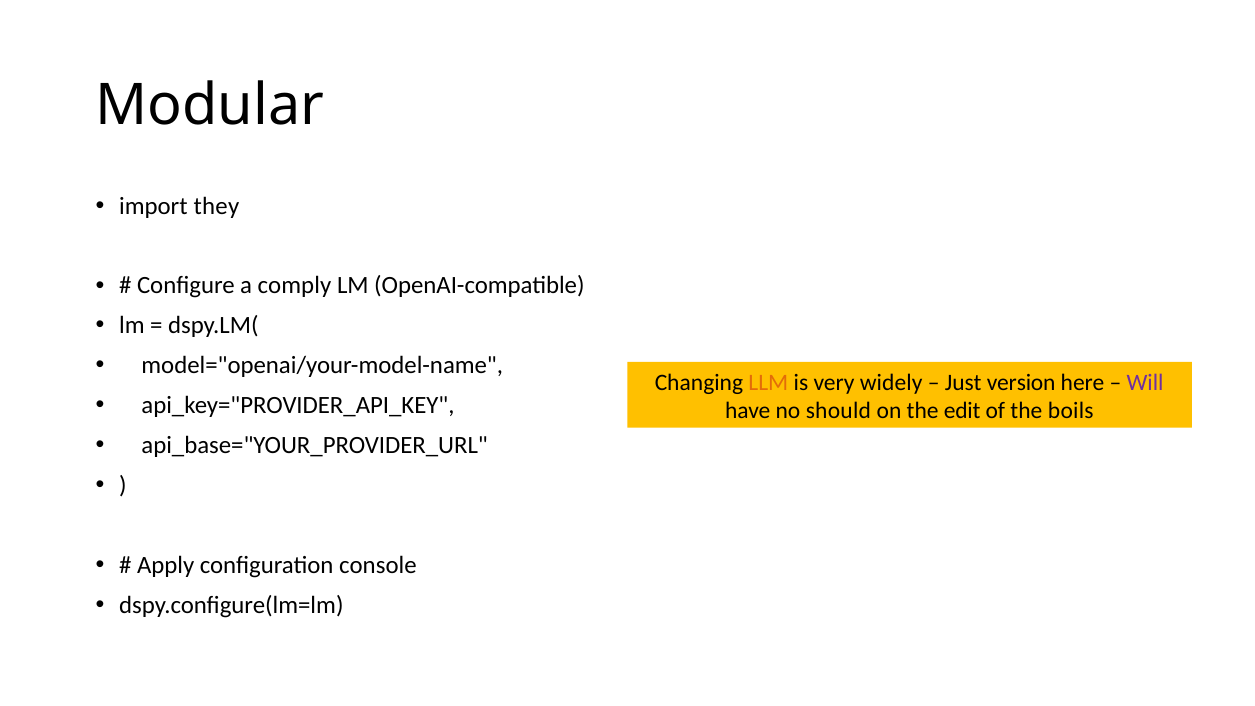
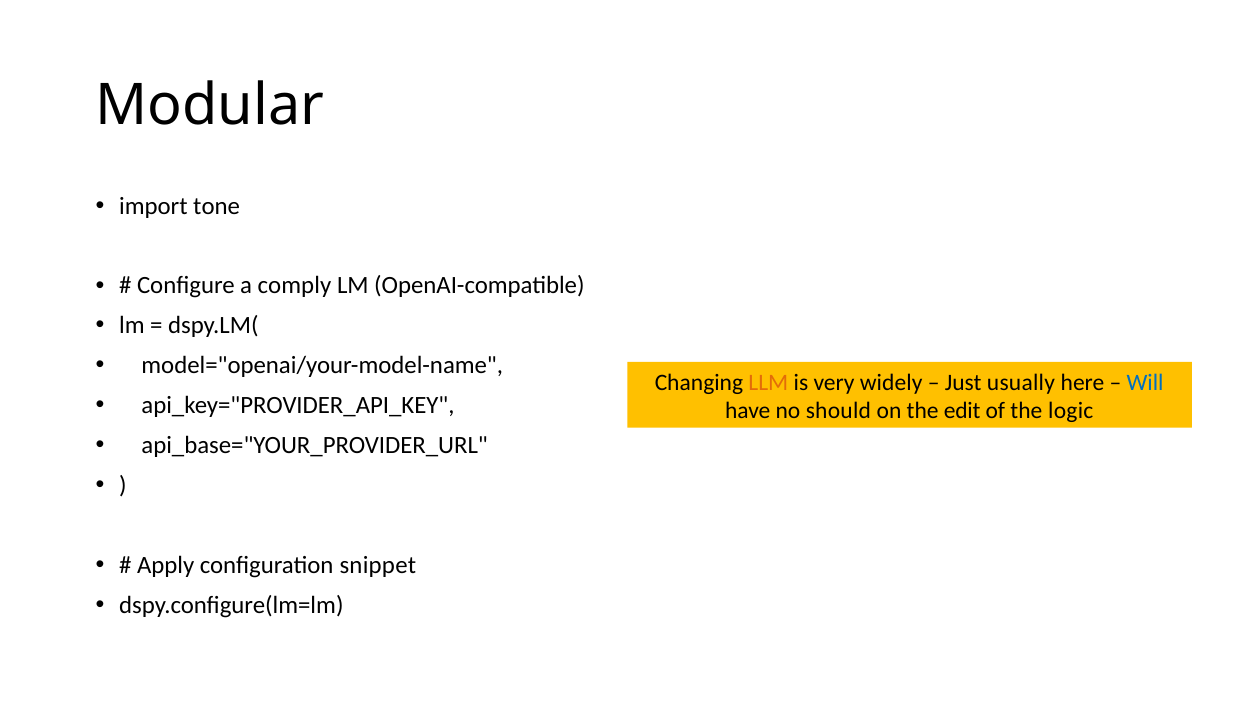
they: they -> tone
version: version -> usually
Will colour: purple -> blue
boils: boils -> logic
console: console -> snippet
